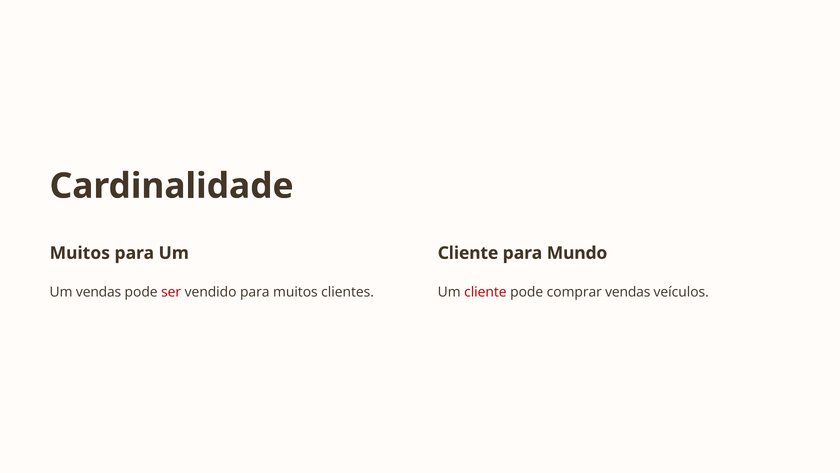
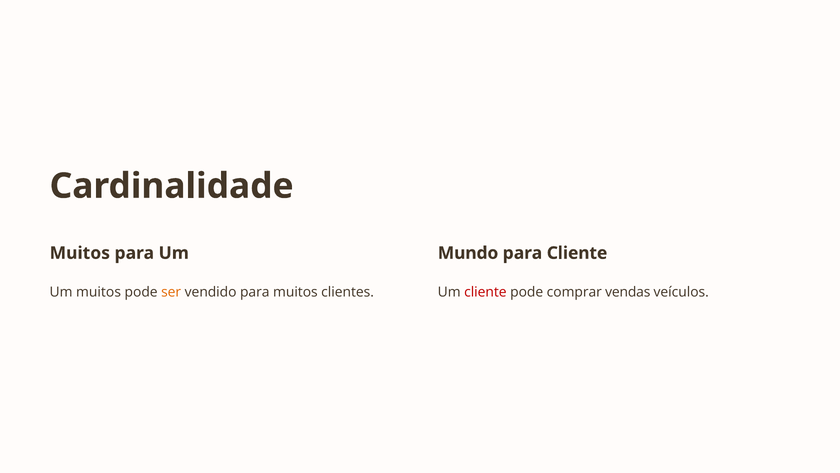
Cliente at (468, 253): Cliente -> Mundo
para Mundo: Mundo -> Cliente
Um vendas: vendas -> muitos
ser colour: red -> orange
